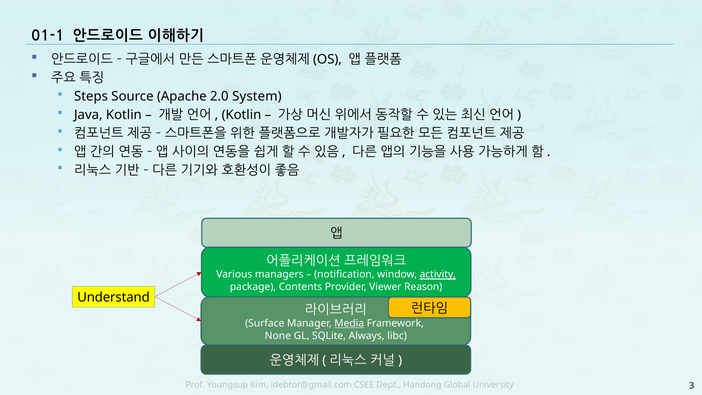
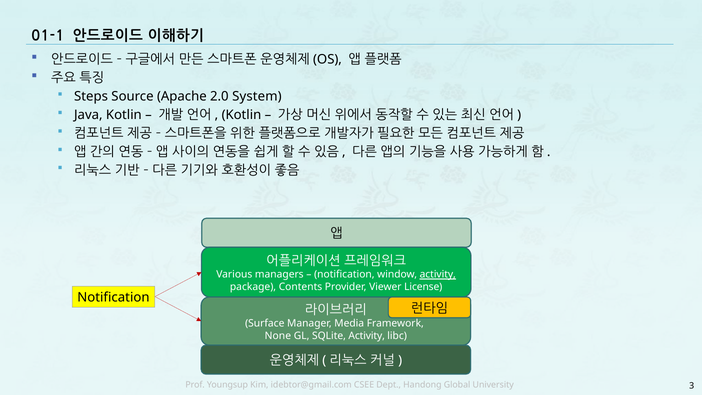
Reason: Reason -> License
Understand at (113, 297): Understand -> Notification
Media underline: present -> none
SQLite Always: Always -> Activity
